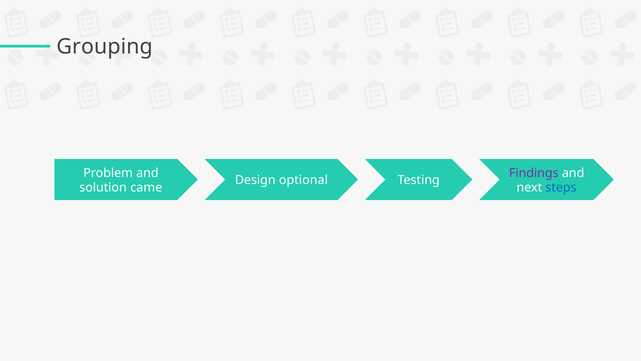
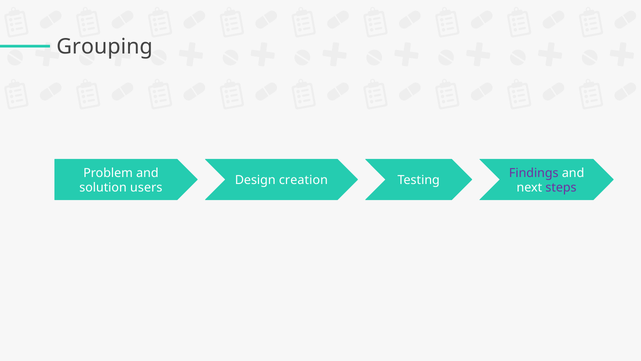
optional: optional -> creation
came: came -> users
steps colour: blue -> purple
